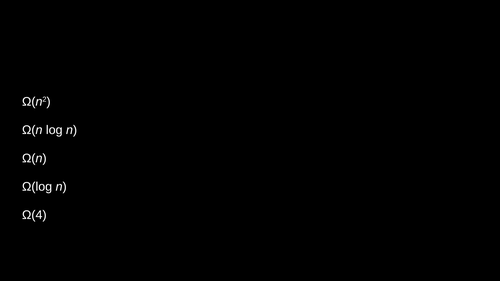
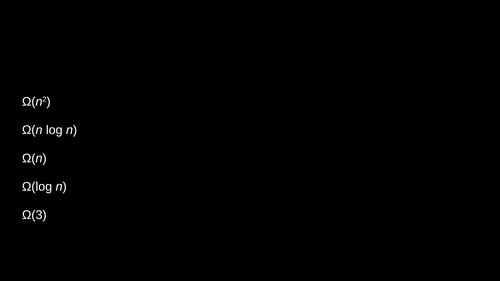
Ω(4: Ω(4 -> Ω(3
